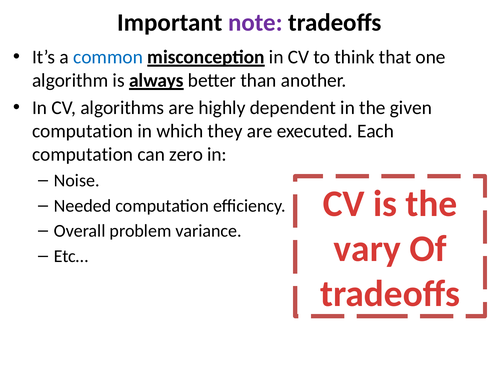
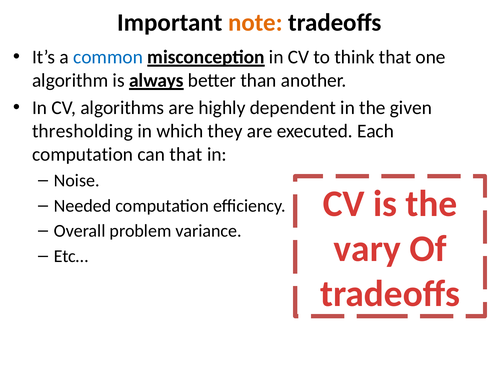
note colour: purple -> orange
computation at (83, 131): computation -> thresholding
can zero: zero -> that
